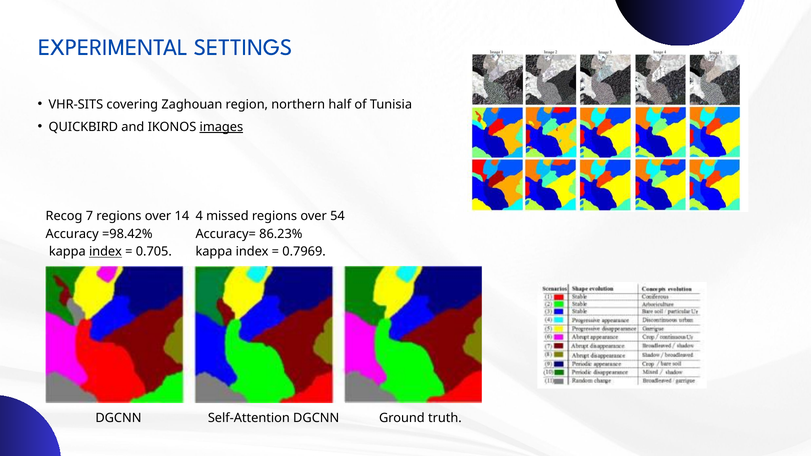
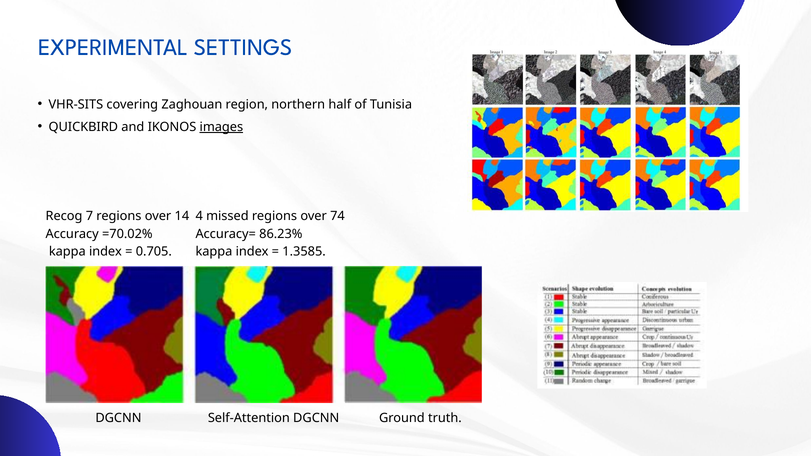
54: 54 -> 74
=98.42%: =98.42% -> =70.02%
index at (105, 252) underline: present -> none
0.7969: 0.7969 -> 1.3585
